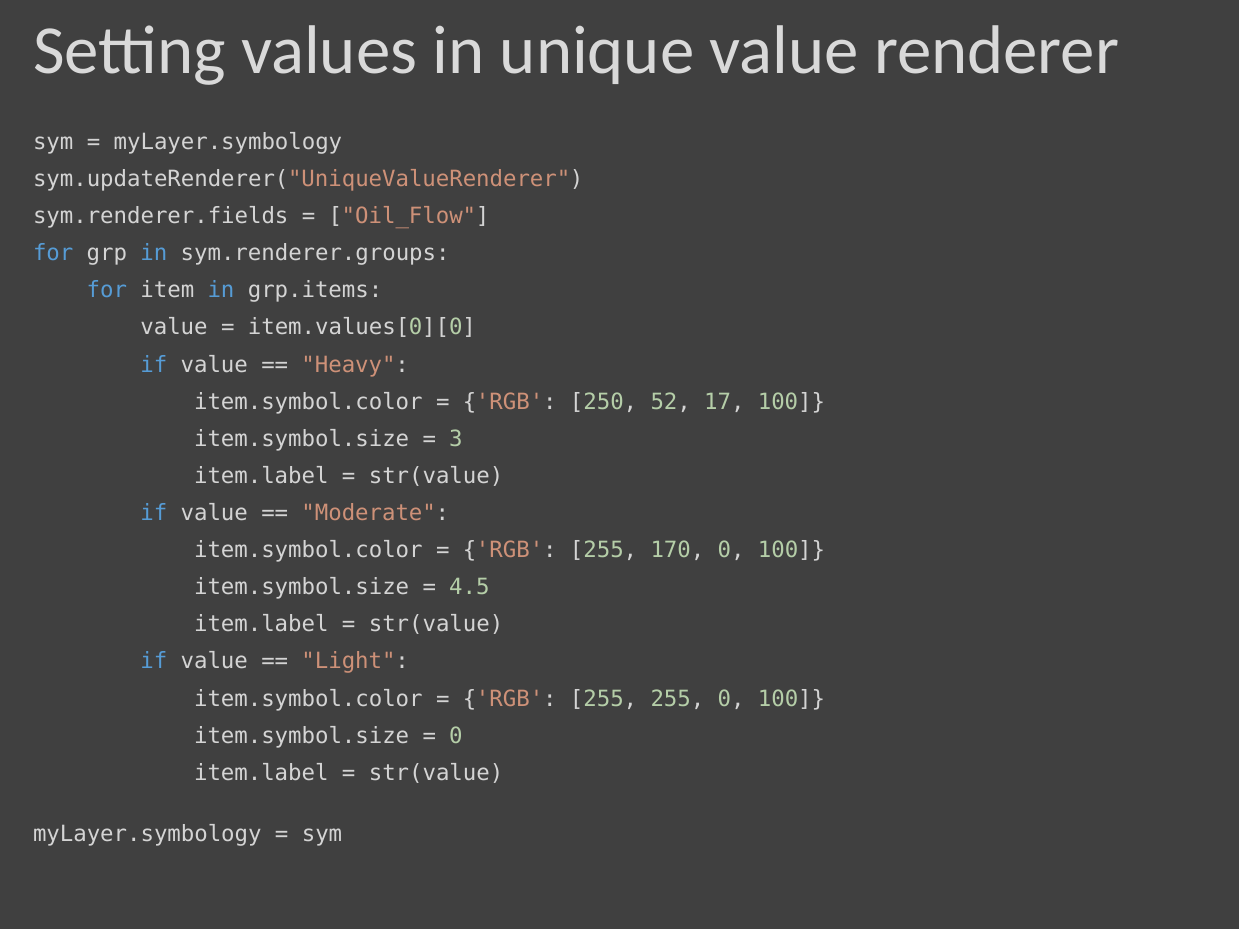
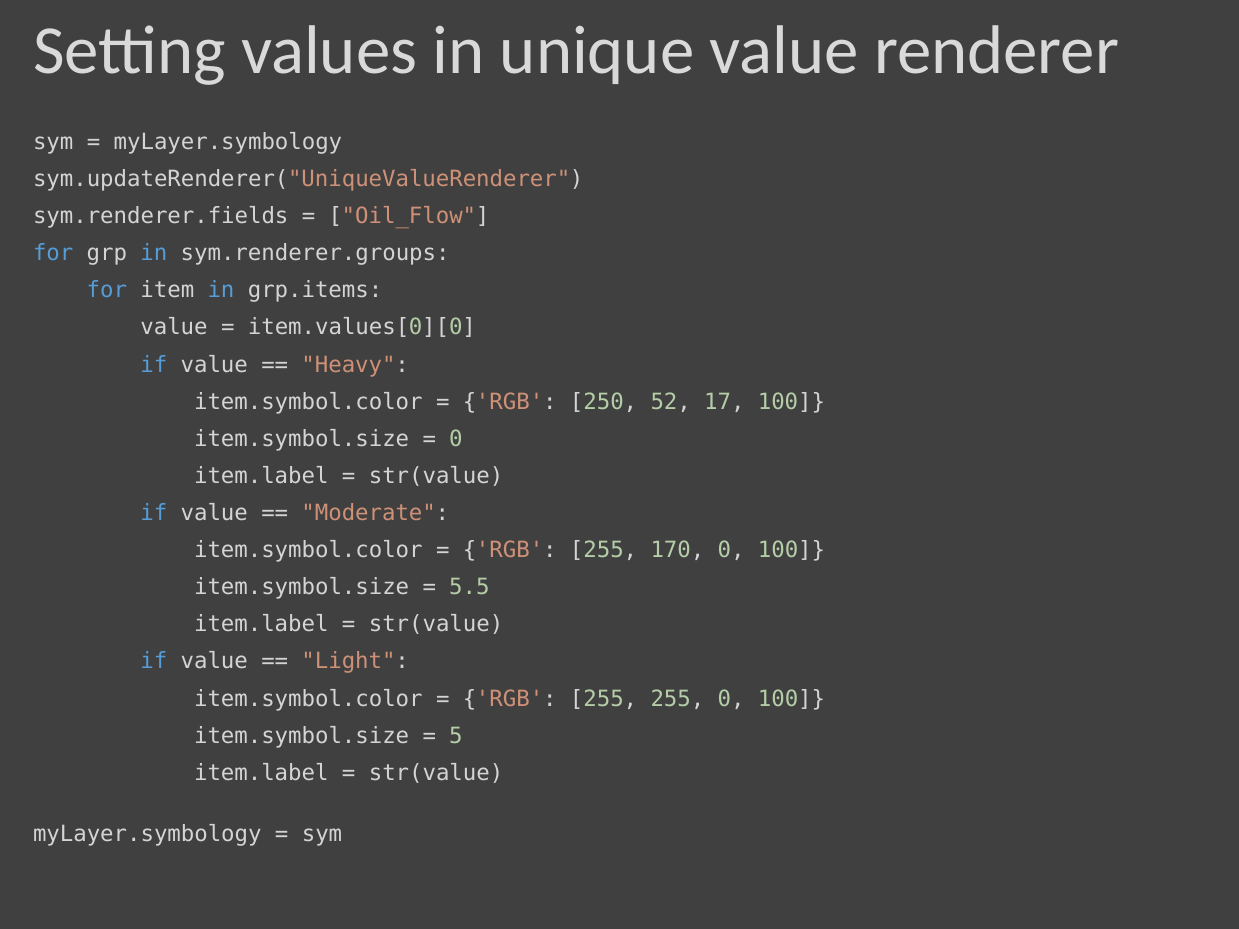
3 at (456, 439): 3 -> 0
4.5: 4.5 -> 5.5
0 at (456, 736): 0 -> 5
